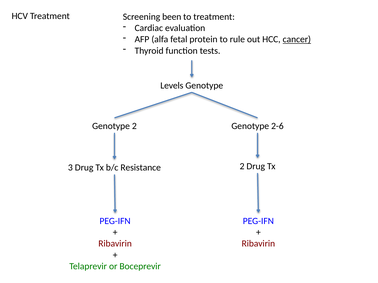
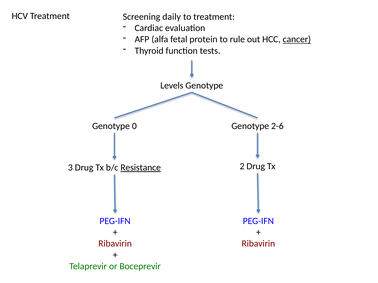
been: been -> daily
Genotype 2: 2 -> 0
Resistance underline: none -> present
